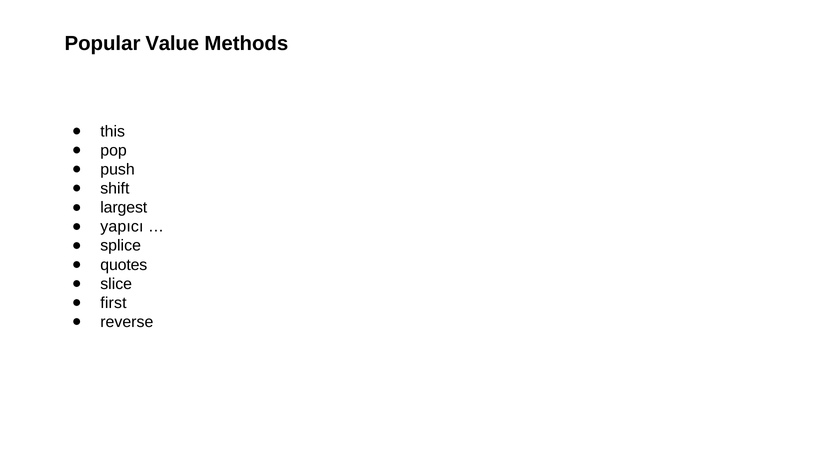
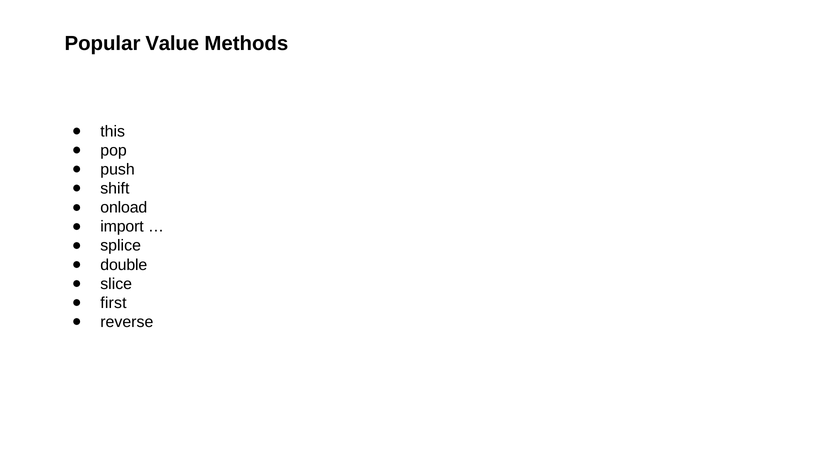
largest: largest -> onload
yapıcı: yapıcı -> import
quotes: quotes -> double
